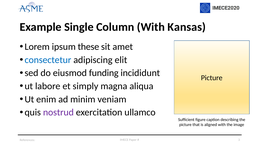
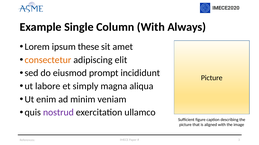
Kansas: Kansas -> Always
consectetur colour: blue -> orange
funding: funding -> prompt
